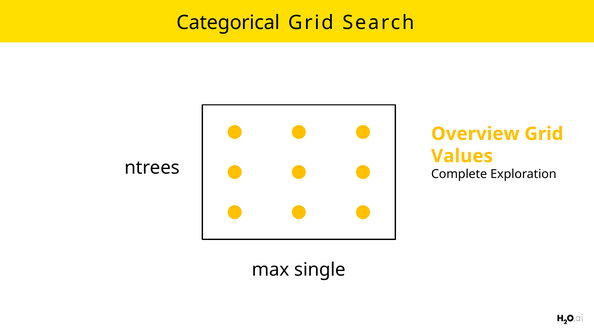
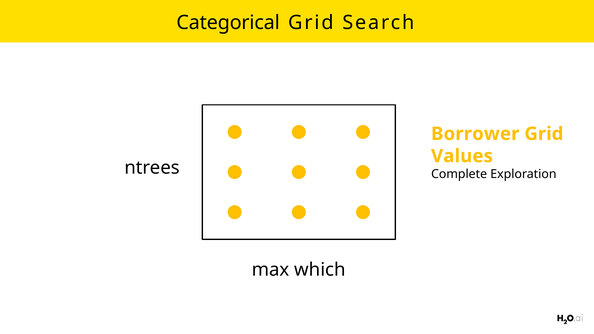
Overview: Overview -> Borrower
single: single -> which
